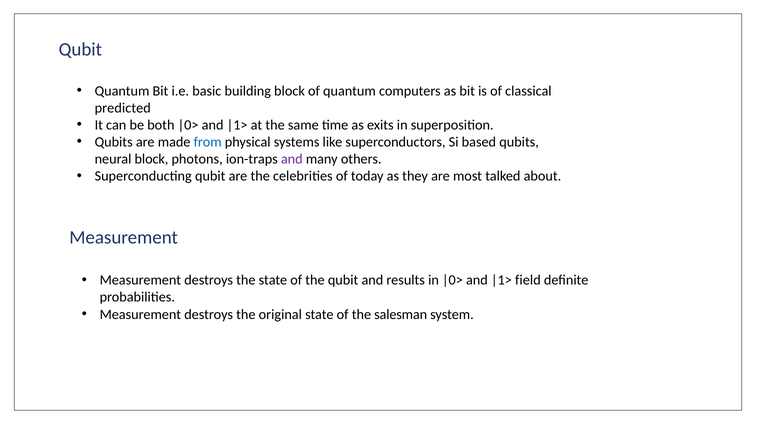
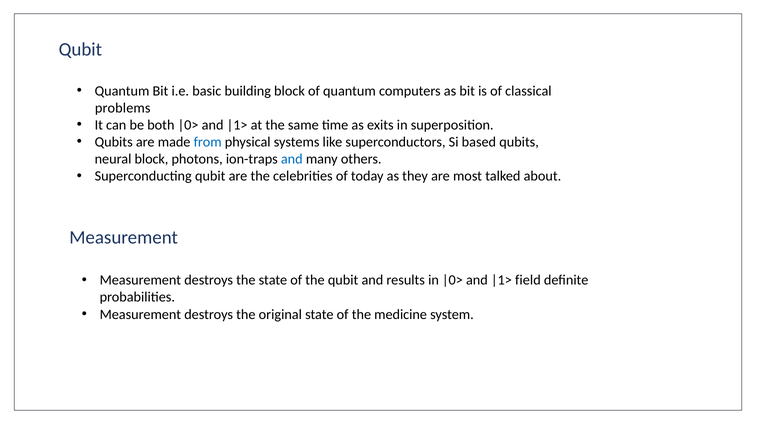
predicted: predicted -> problems
and at (292, 159) colour: purple -> blue
salesman: salesman -> medicine
